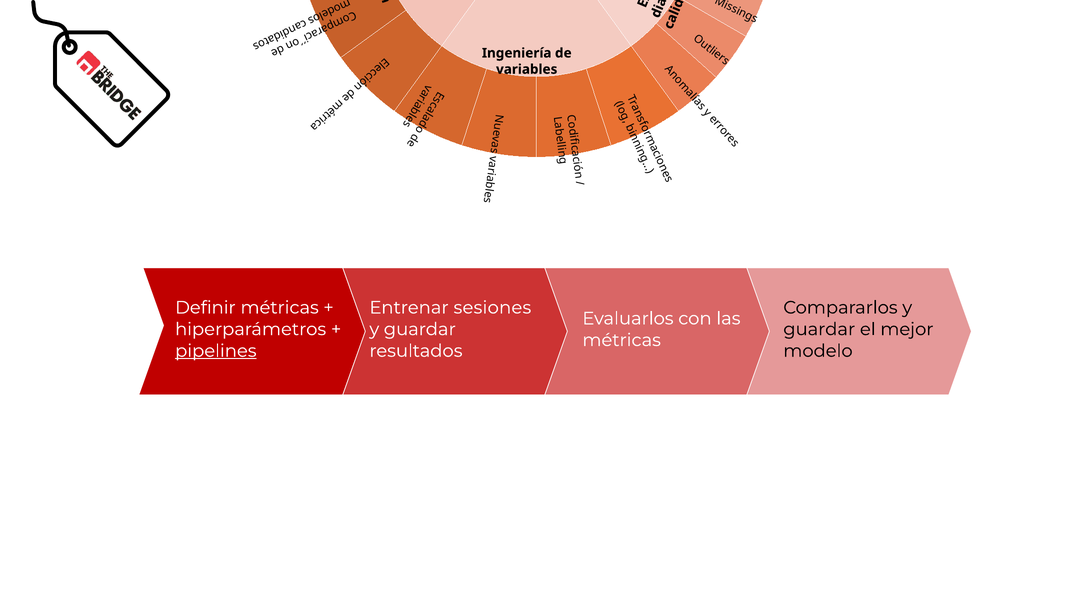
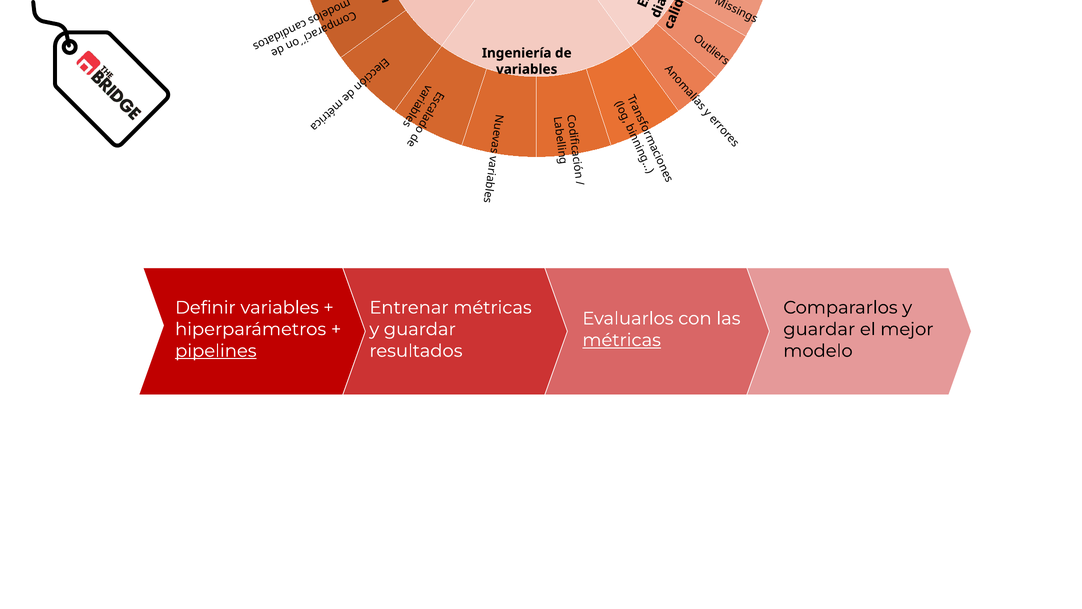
Definir métricas: métricas -> variables
Entrenar sesiones: sesiones -> métricas
métricas at (622, 340) underline: none -> present
